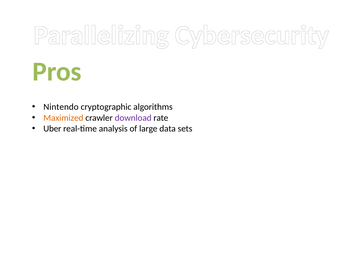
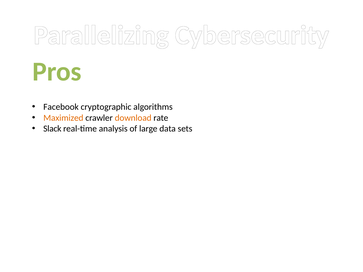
Nintendo: Nintendo -> Facebook
download colour: purple -> orange
Uber: Uber -> Slack
